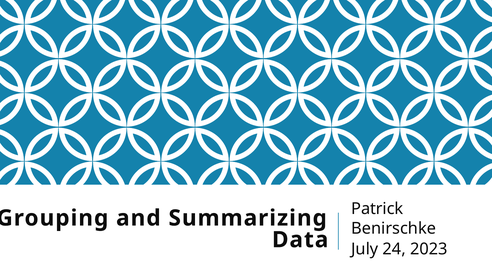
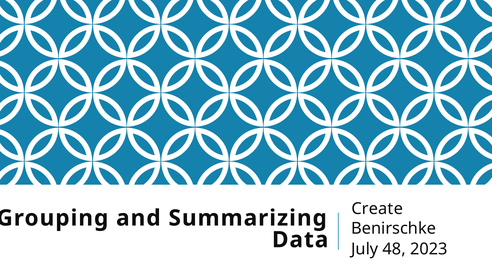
Patrick: Patrick -> Create
24: 24 -> 48
